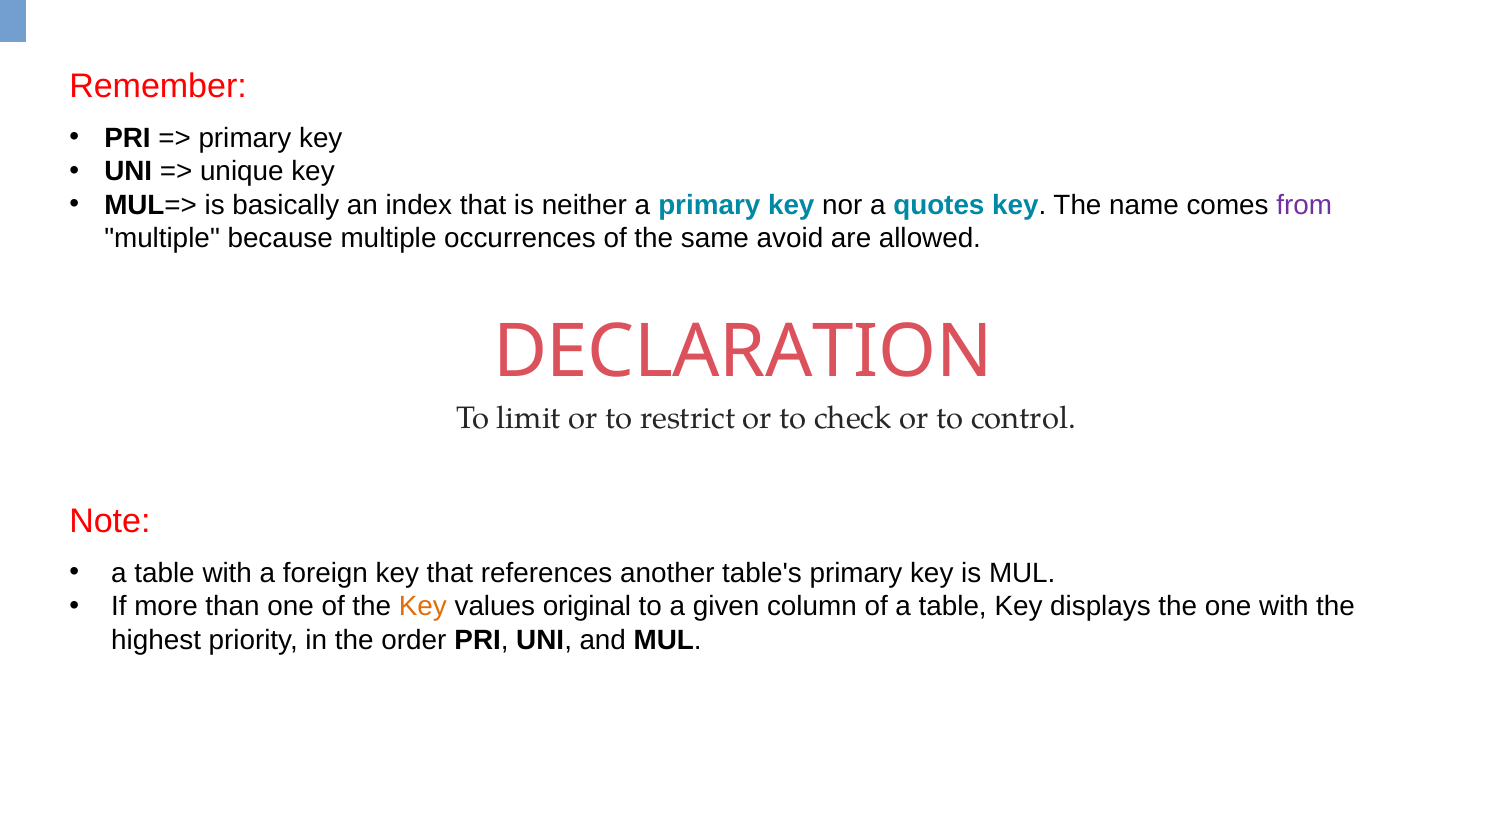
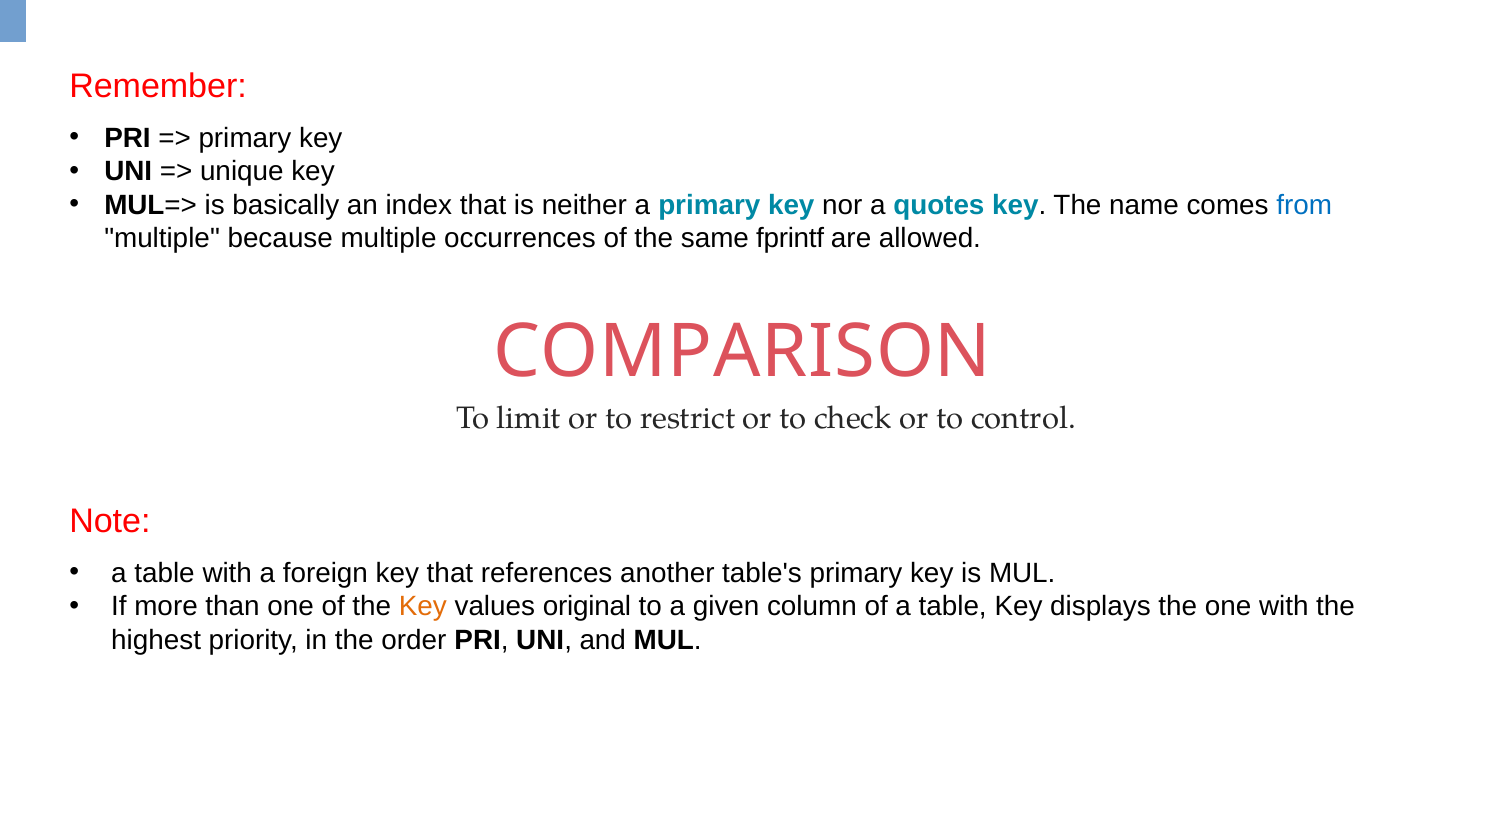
from colour: purple -> blue
avoid: avoid -> fprintf
DECLARATION: DECLARATION -> COMPARISON
